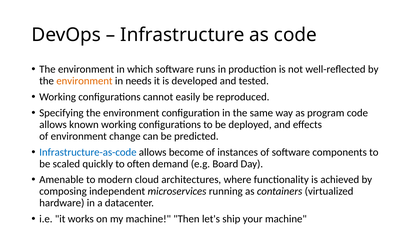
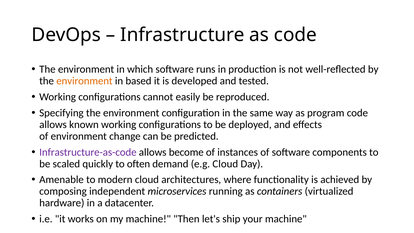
needs: needs -> based
Infrastructure-as-code colour: blue -> purple
e.g Board: Board -> Cloud
